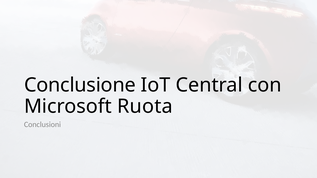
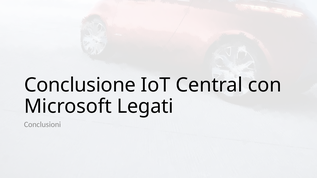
Ruota: Ruota -> Legati
